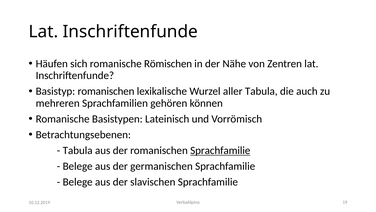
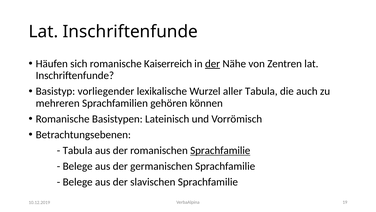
Römischen: Römischen -> Kaiserreich
der at (213, 64) underline: none -> present
Basistyp romanischen: romanischen -> vorliegender
